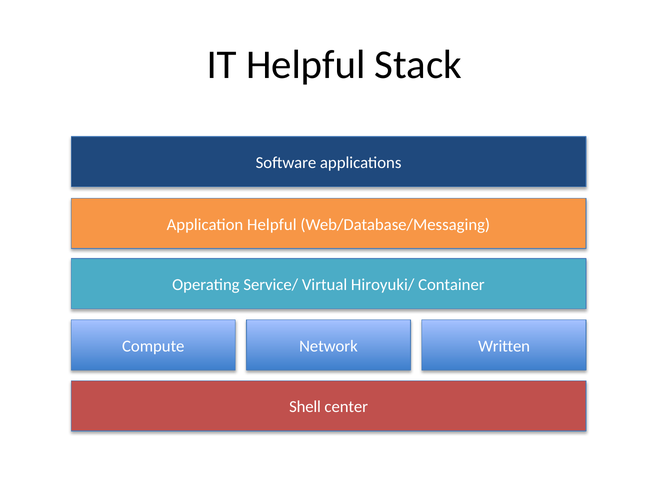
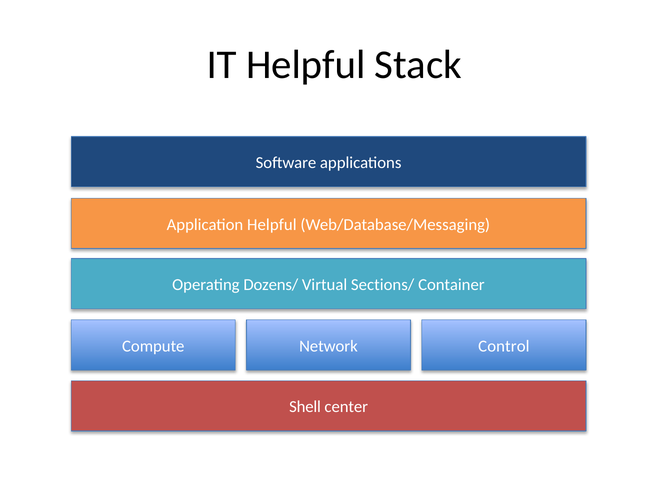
Service/: Service/ -> Dozens/
Hiroyuki/: Hiroyuki/ -> Sections/
Written: Written -> Control
